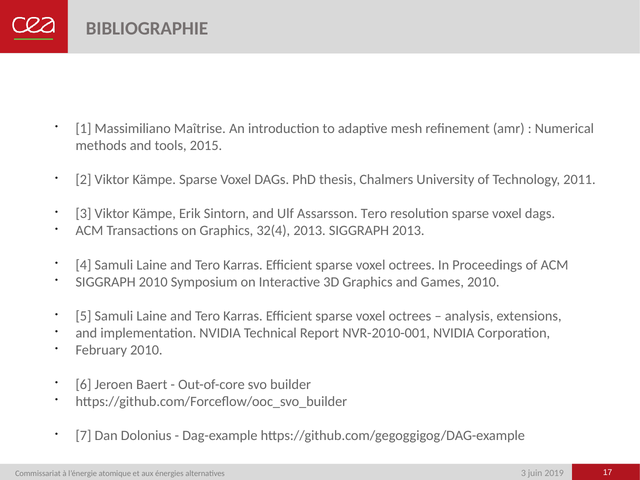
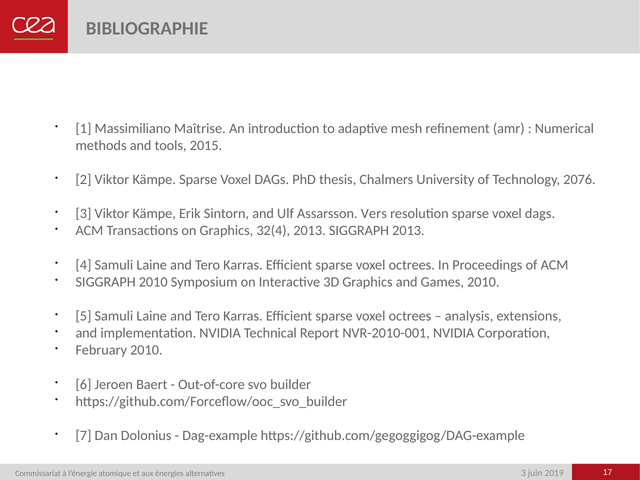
2011: 2011 -> 2076
Assarsson Tero: Tero -> Vers
